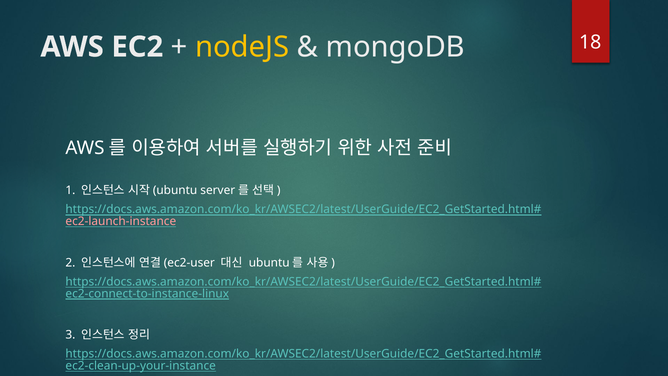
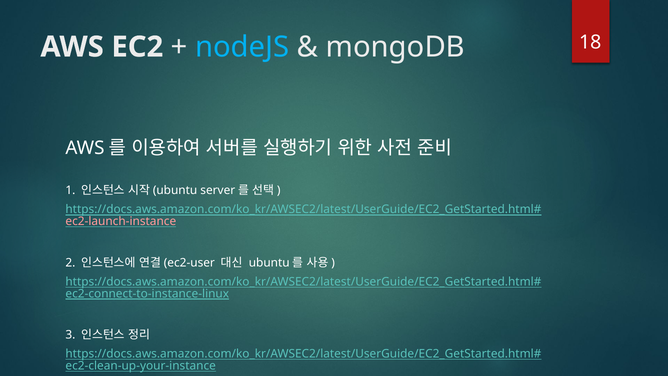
nodeJS colour: yellow -> light blue
